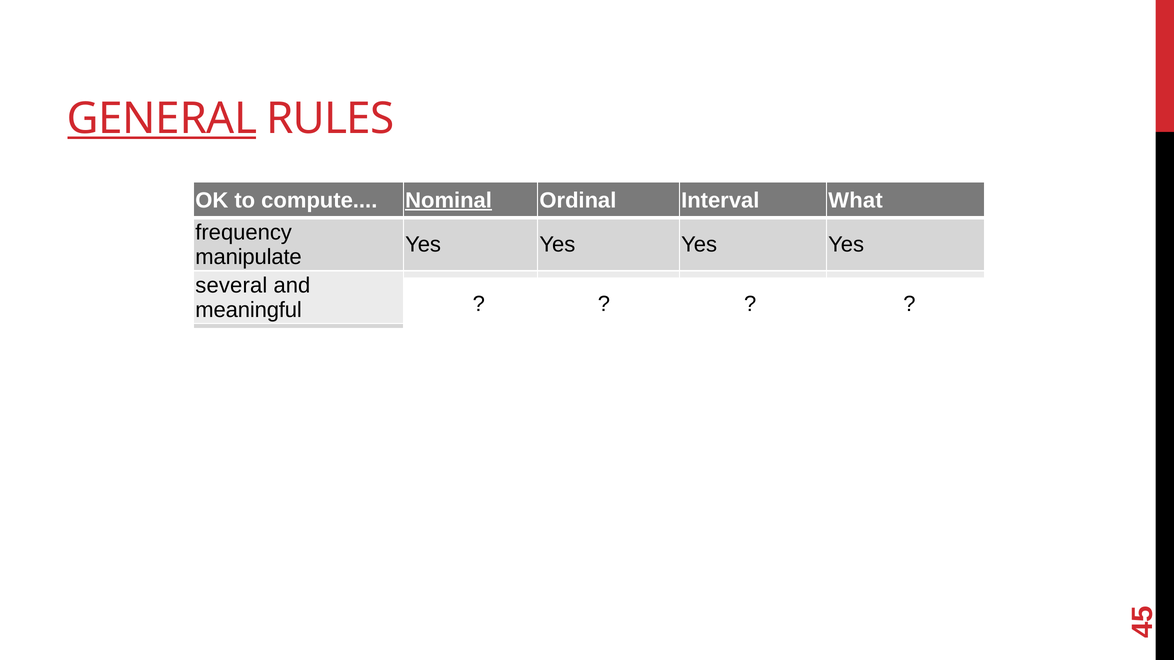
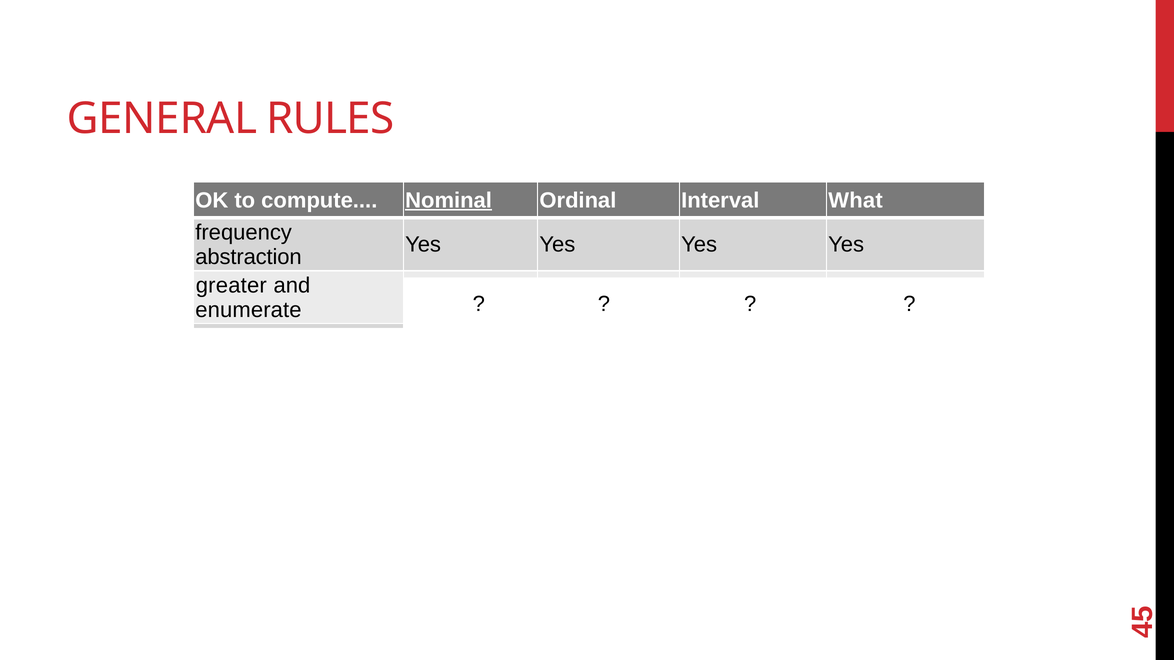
GENERAL underline: present -> none
manipulate: manipulate -> abstraction
several: several -> greater
meaningful: meaningful -> enumerate
